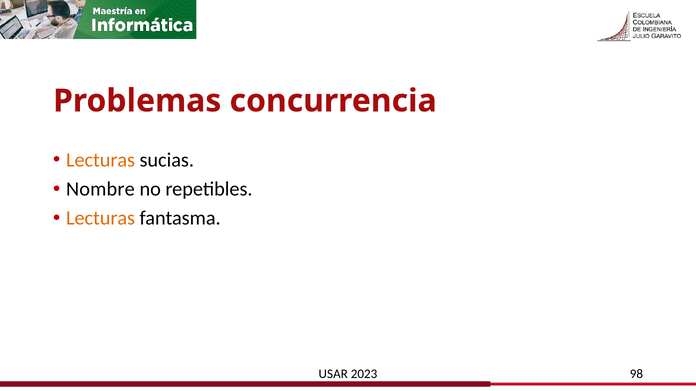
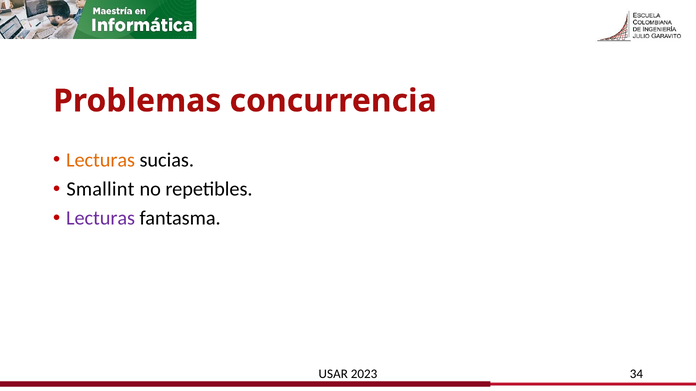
Nombre: Nombre -> Smallint
Lecturas at (101, 219) colour: orange -> purple
98: 98 -> 34
